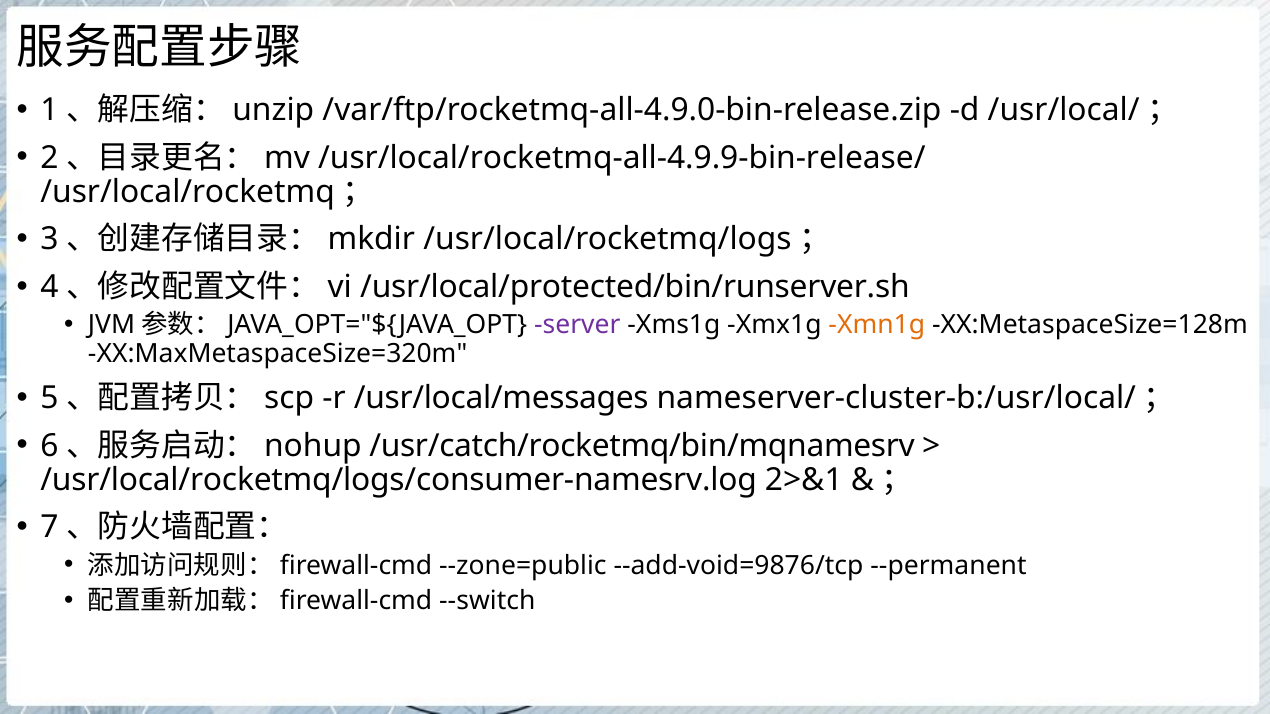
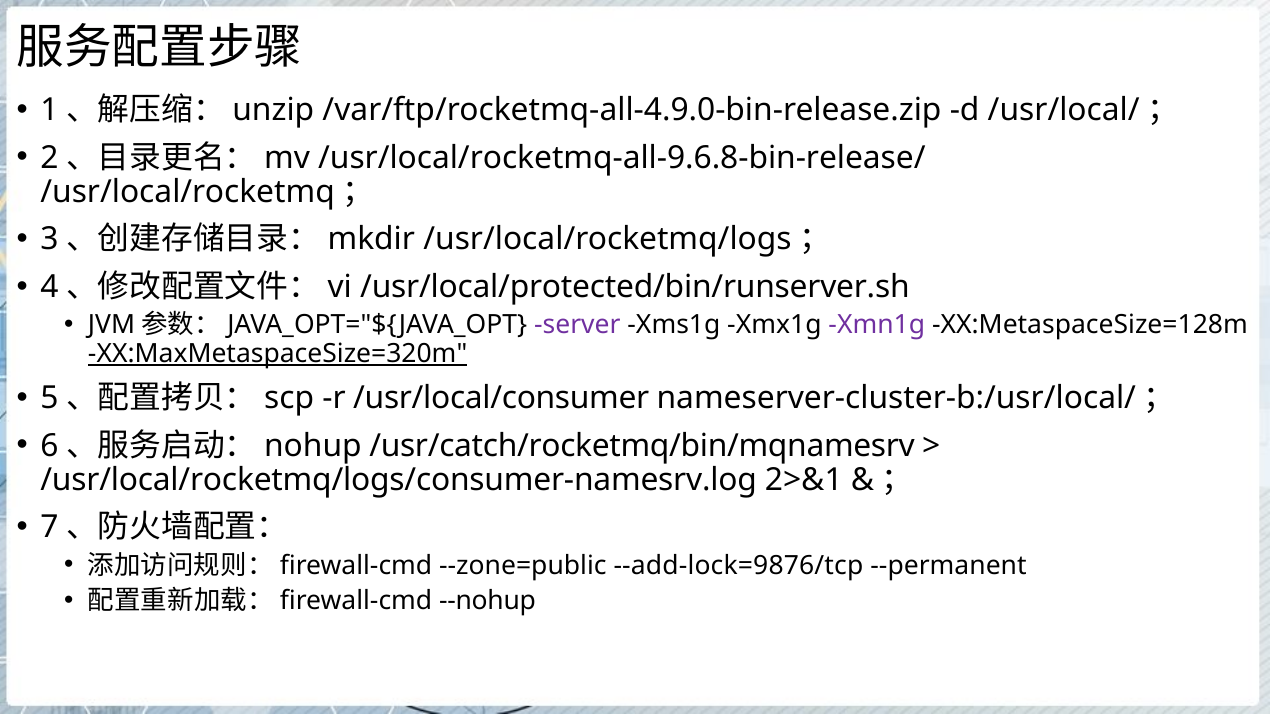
/usr/local/rocketmq-all-4.9.9-bin-release/: /usr/local/rocketmq-all-4.9.9-bin-release/ -> /usr/local/rocketmq-all-9.6.8-bin-release/
Xmn1g colour: orange -> purple
XX:MaxMetaspaceSize=320m underline: none -> present
/usr/local/messages: /usr/local/messages -> /usr/local/consumer
--add-void=9876/tcp: --add-void=9876/tcp -> --add-lock=9876/tcp
--switch: --switch -> --nohup
